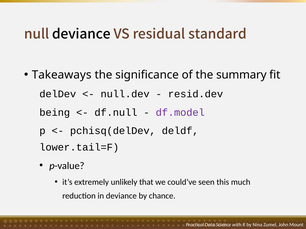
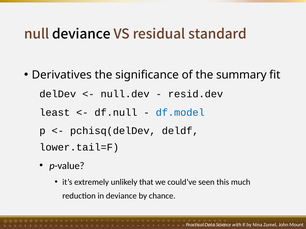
Takeaways: Takeaways -> Derivatives
being: being -> least
df.model colour: purple -> blue
